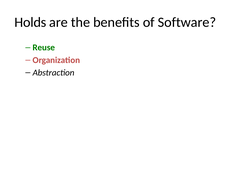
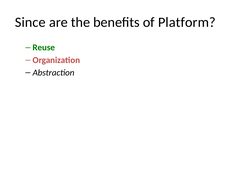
Holds: Holds -> Since
Software: Software -> Platform
